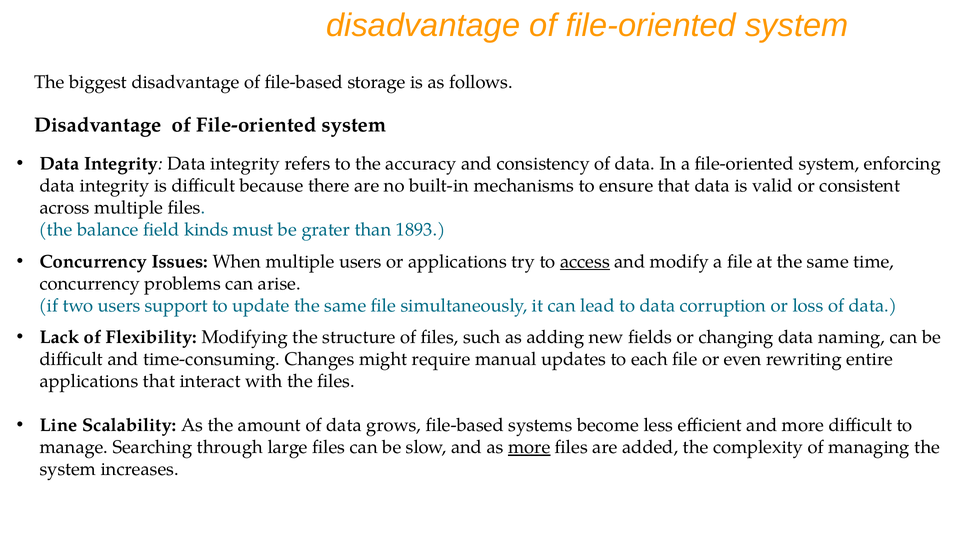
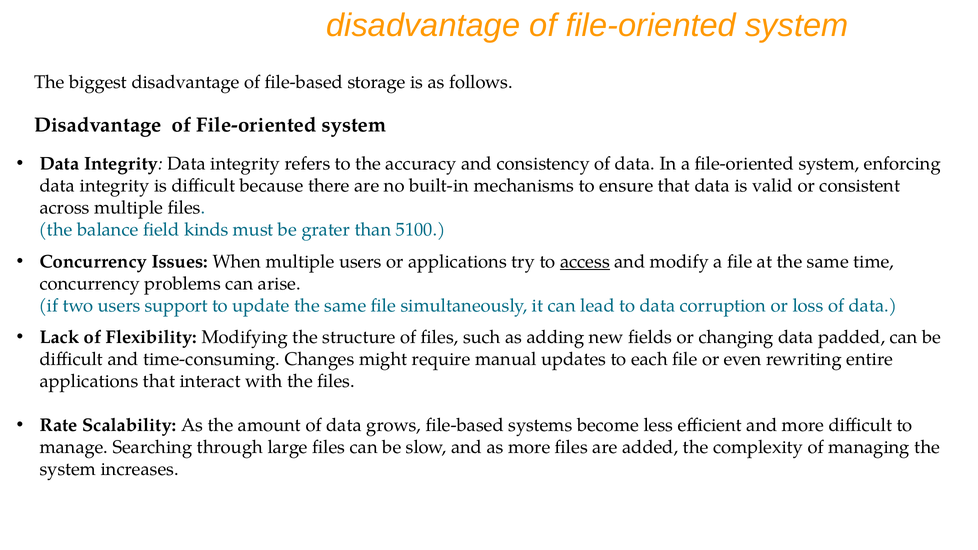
1893: 1893 -> 5100
naming: naming -> padded
Line: Line -> Rate
more at (529, 447) underline: present -> none
